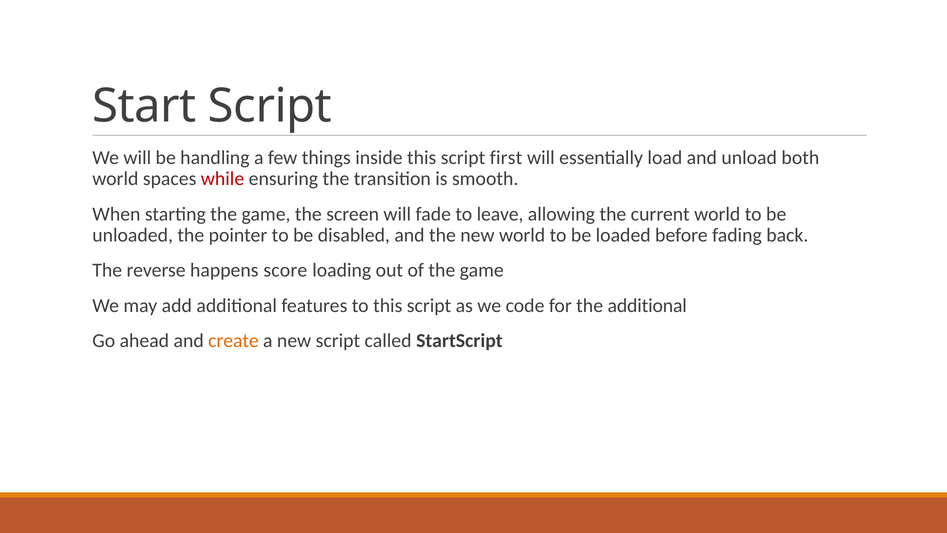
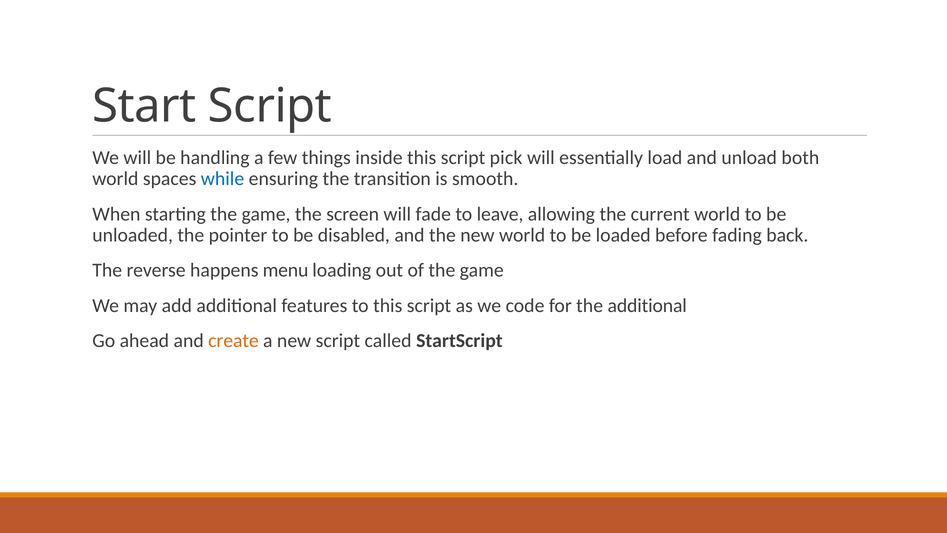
first: first -> pick
while colour: red -> blue
score: score -> menu
